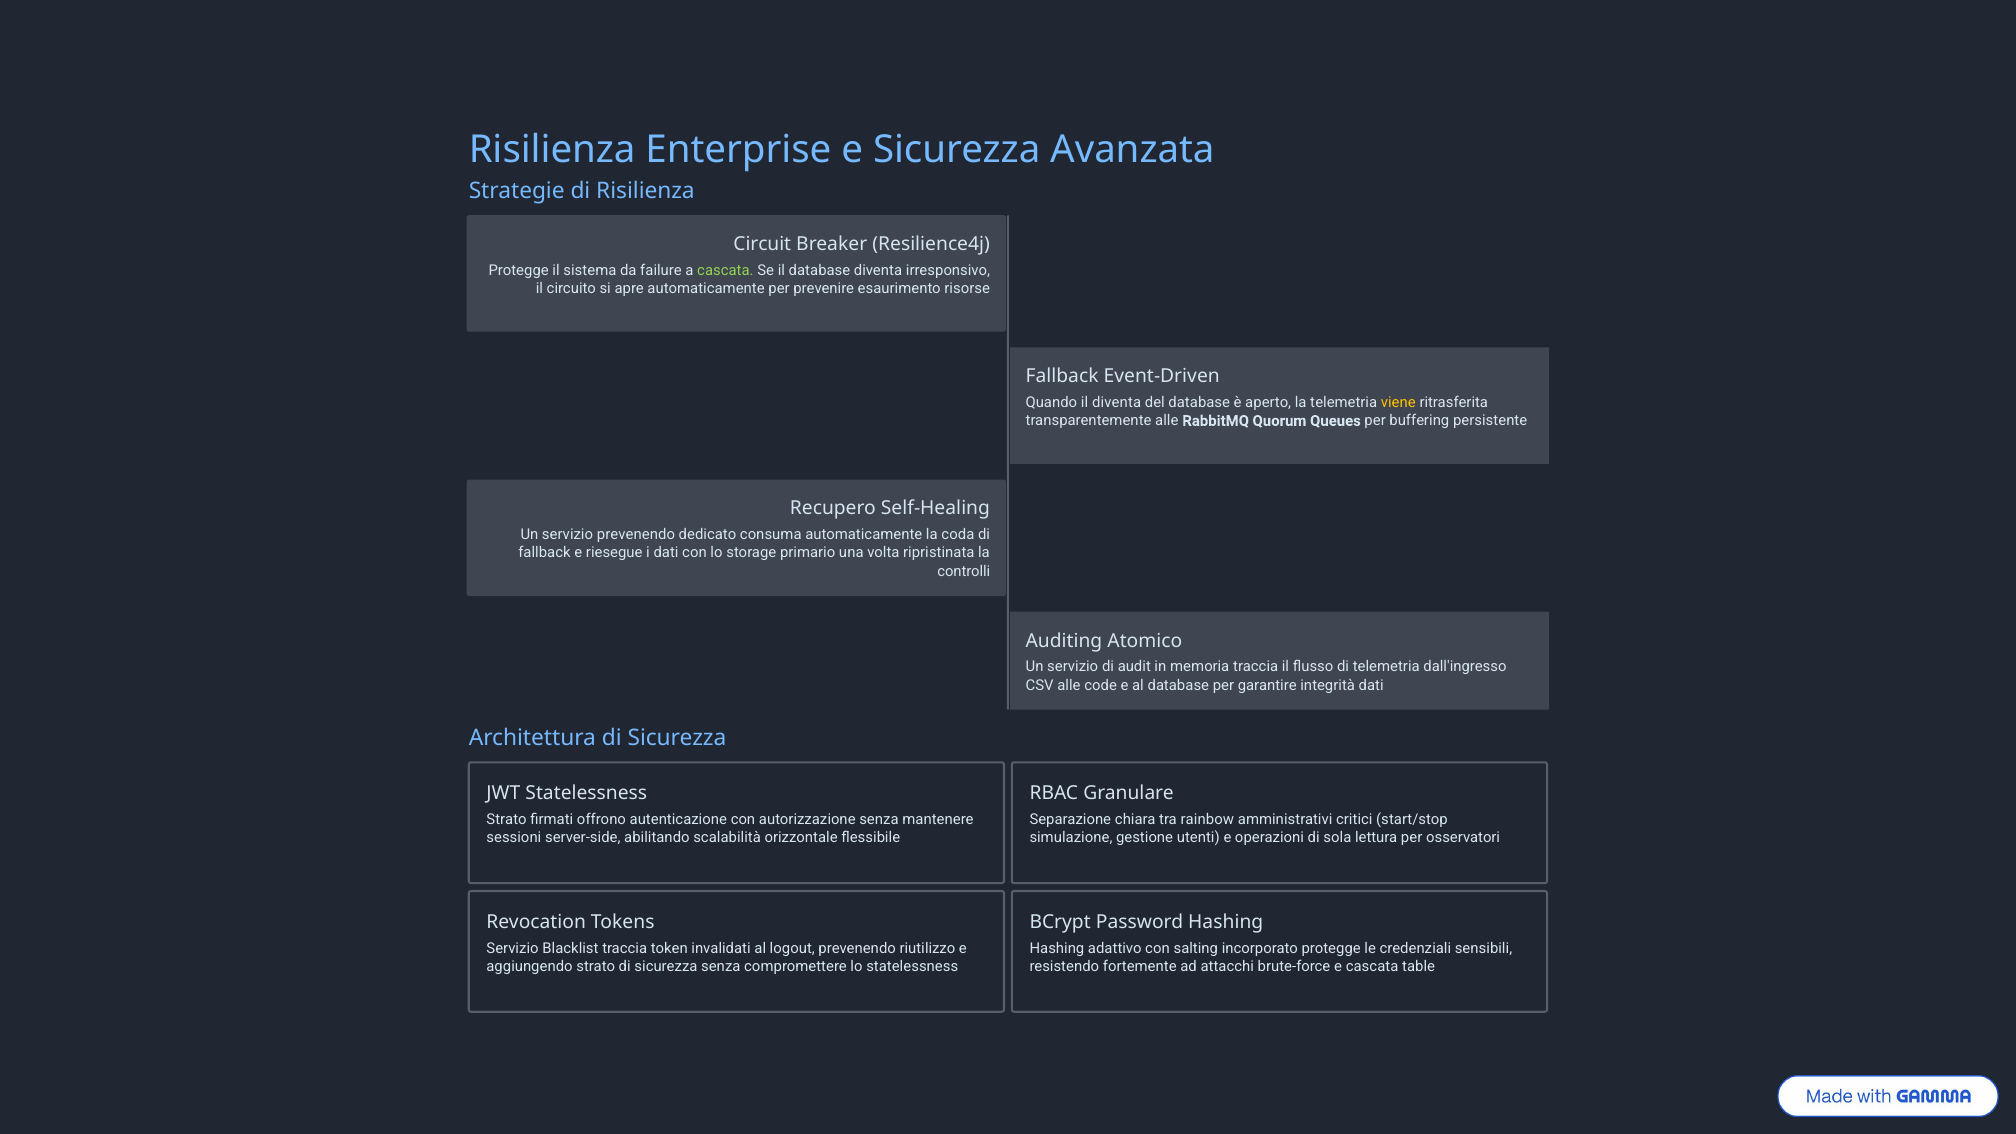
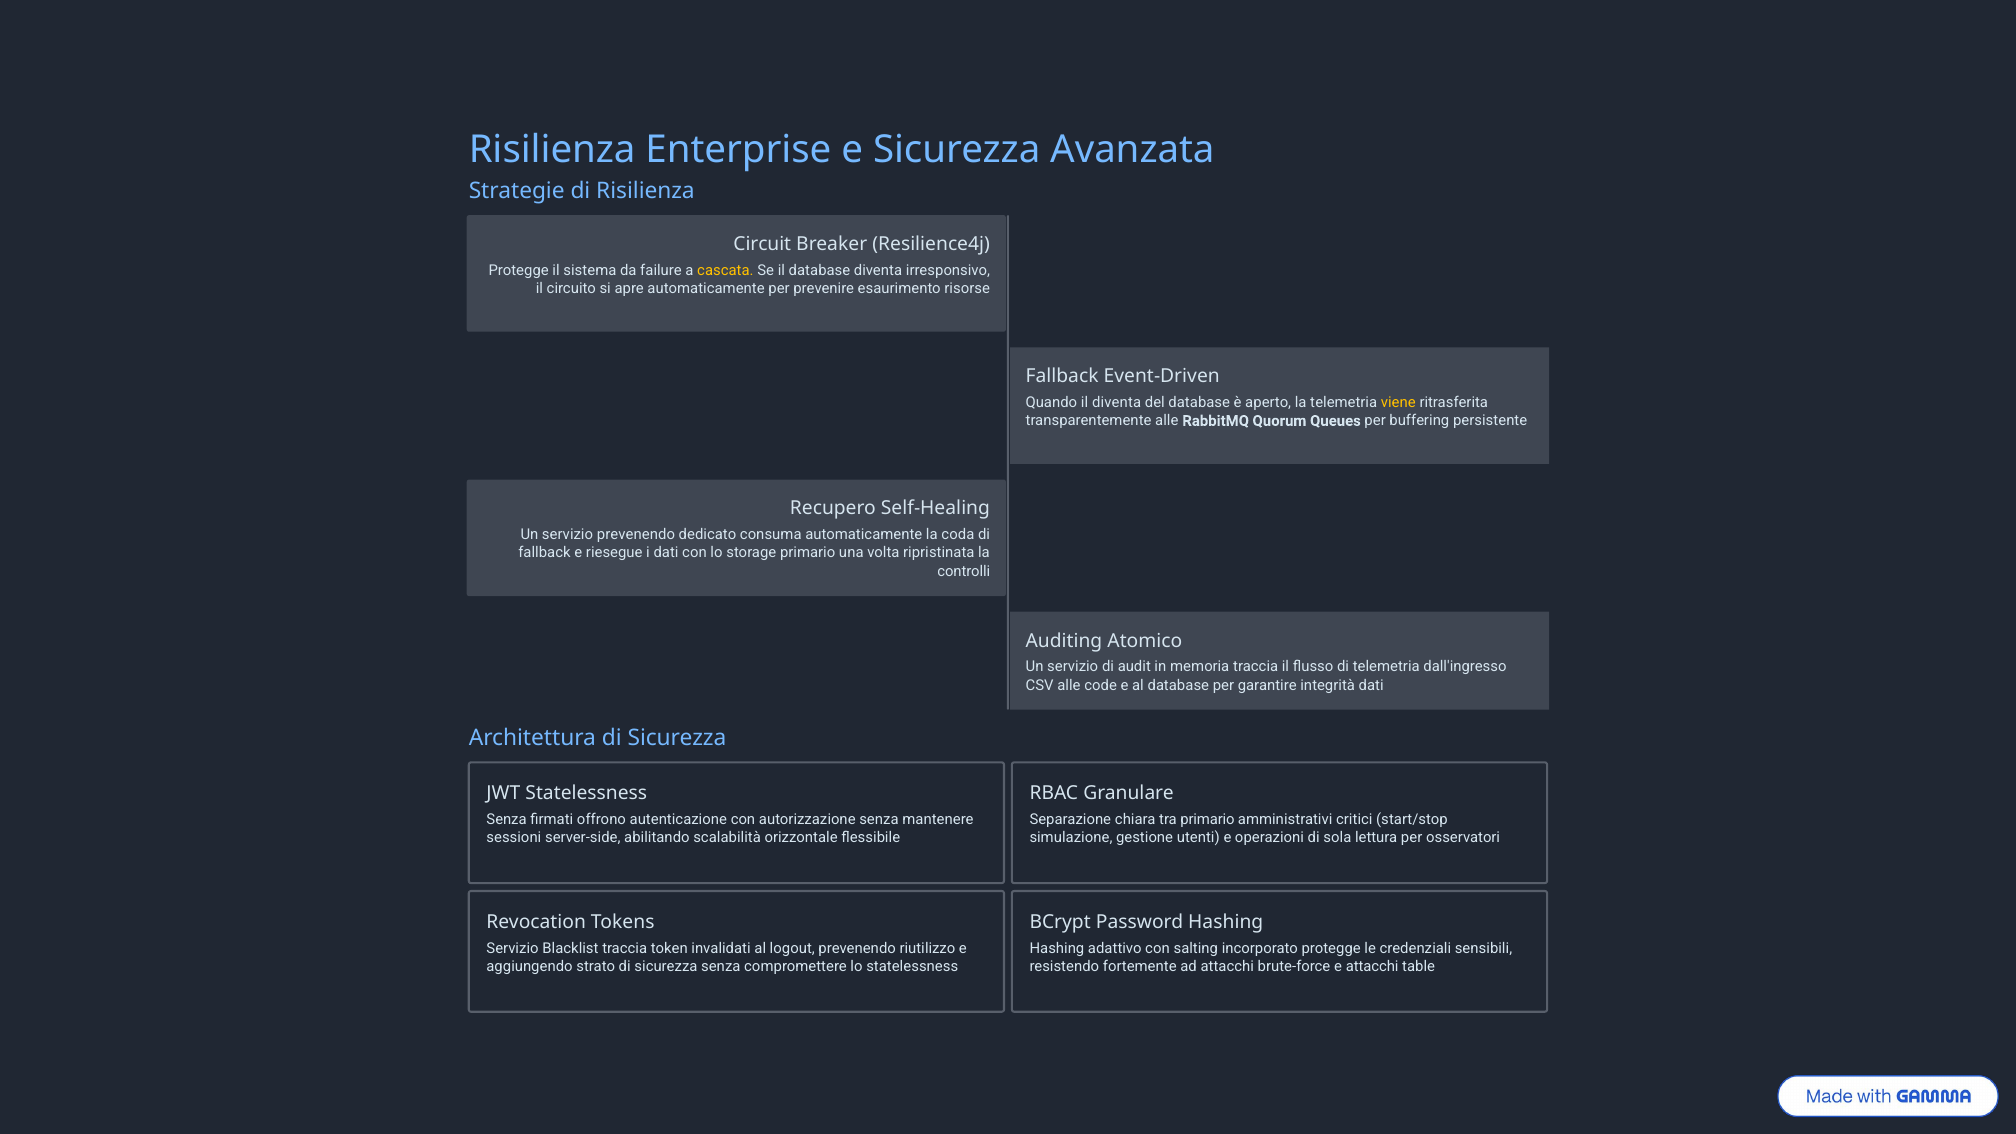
cascata at (725, 270) colour: light green -> yellow
Strato at (507, 820): Strato -> Senza
tra rainbow: rainbow -> primario
e cascata: cascata -> attacchi
